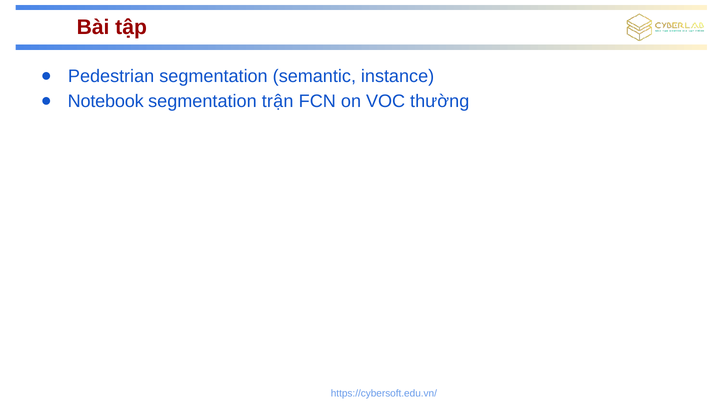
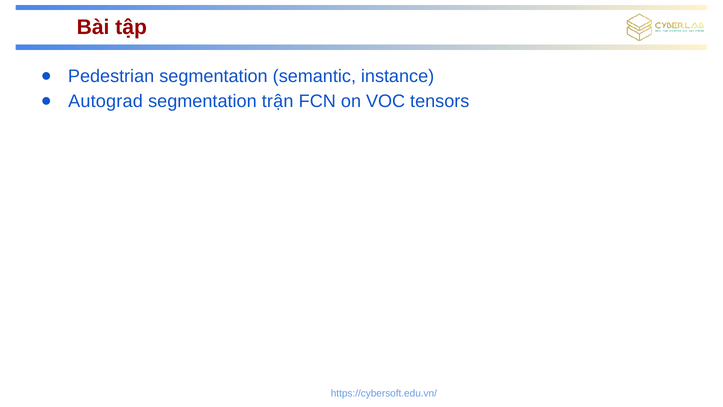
Notebook: Notebook -> Autograd
thường: thường -> tensors
